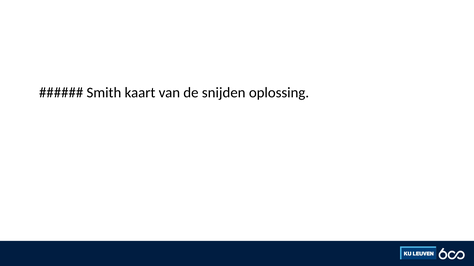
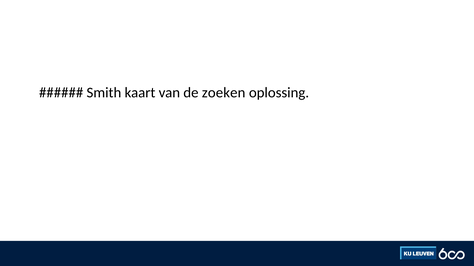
snijden: snijden -> zoeken
